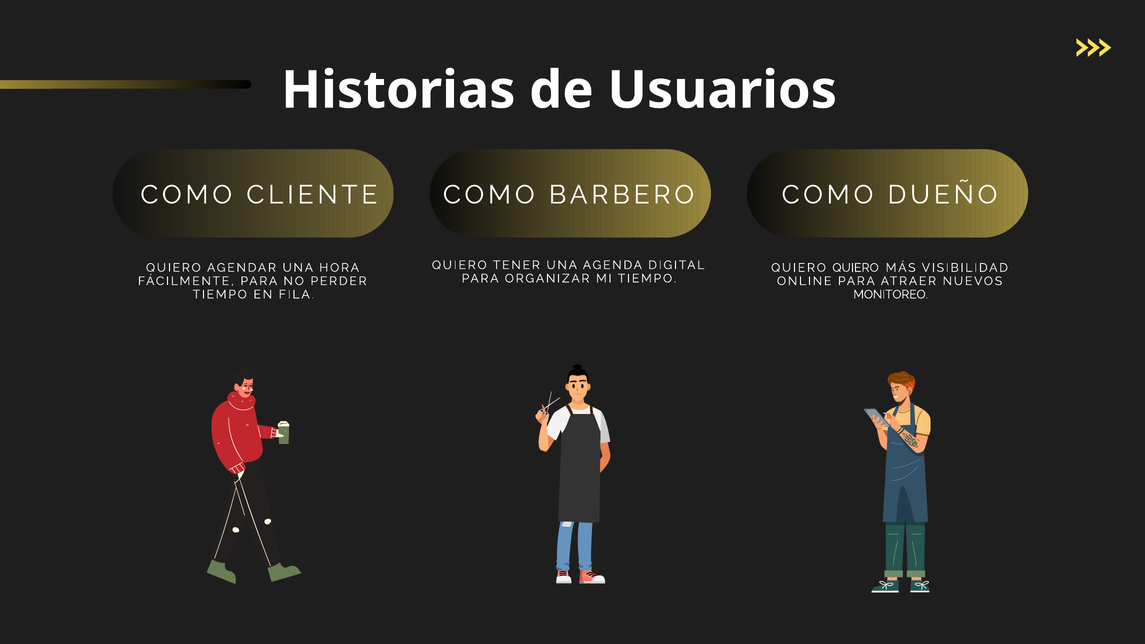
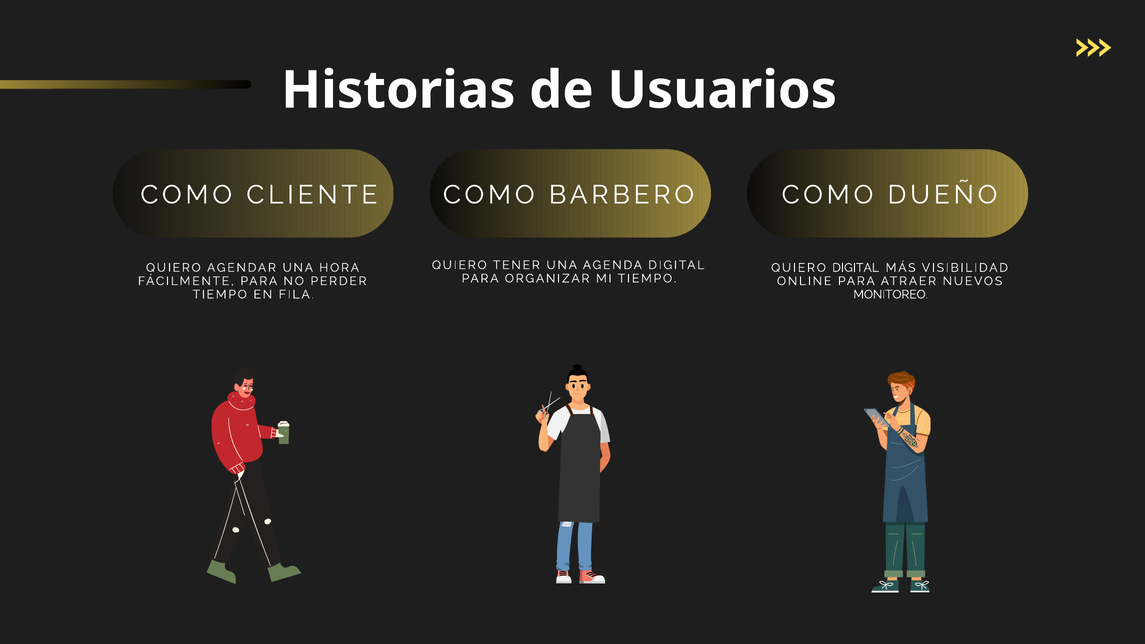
QUIERO QUIERO: QUIERO -> DIGITAL
